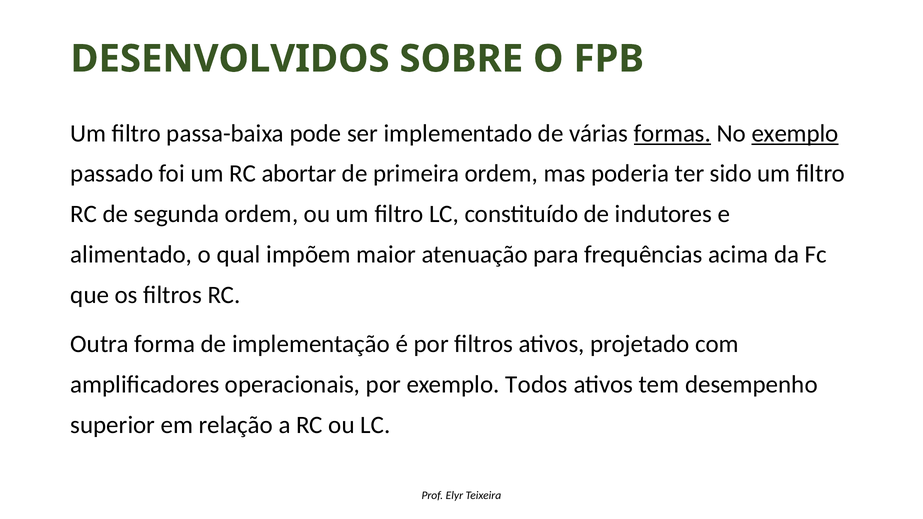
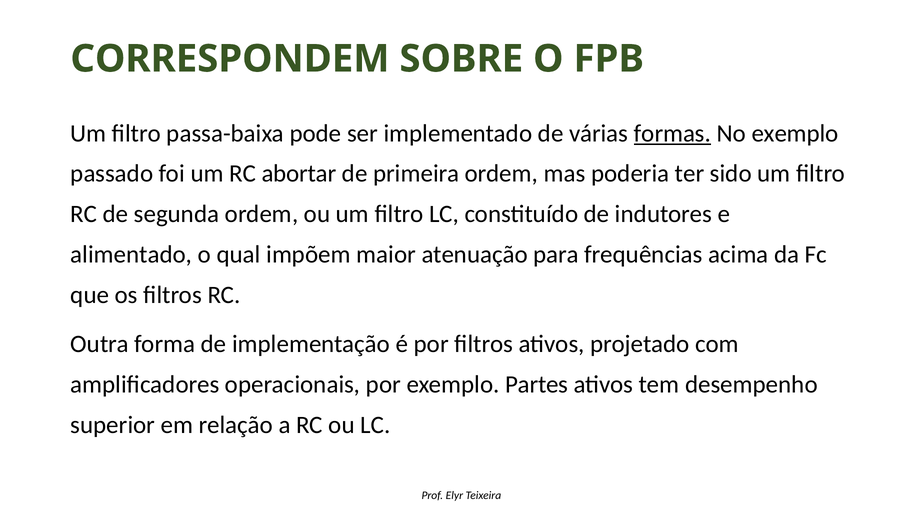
DESENVOLVIDOS: DESENVOLVIDOS -> CORRESPONDEM
exemplo at (795, 133) underline: present -> none
Todos: Todos -> Partes
